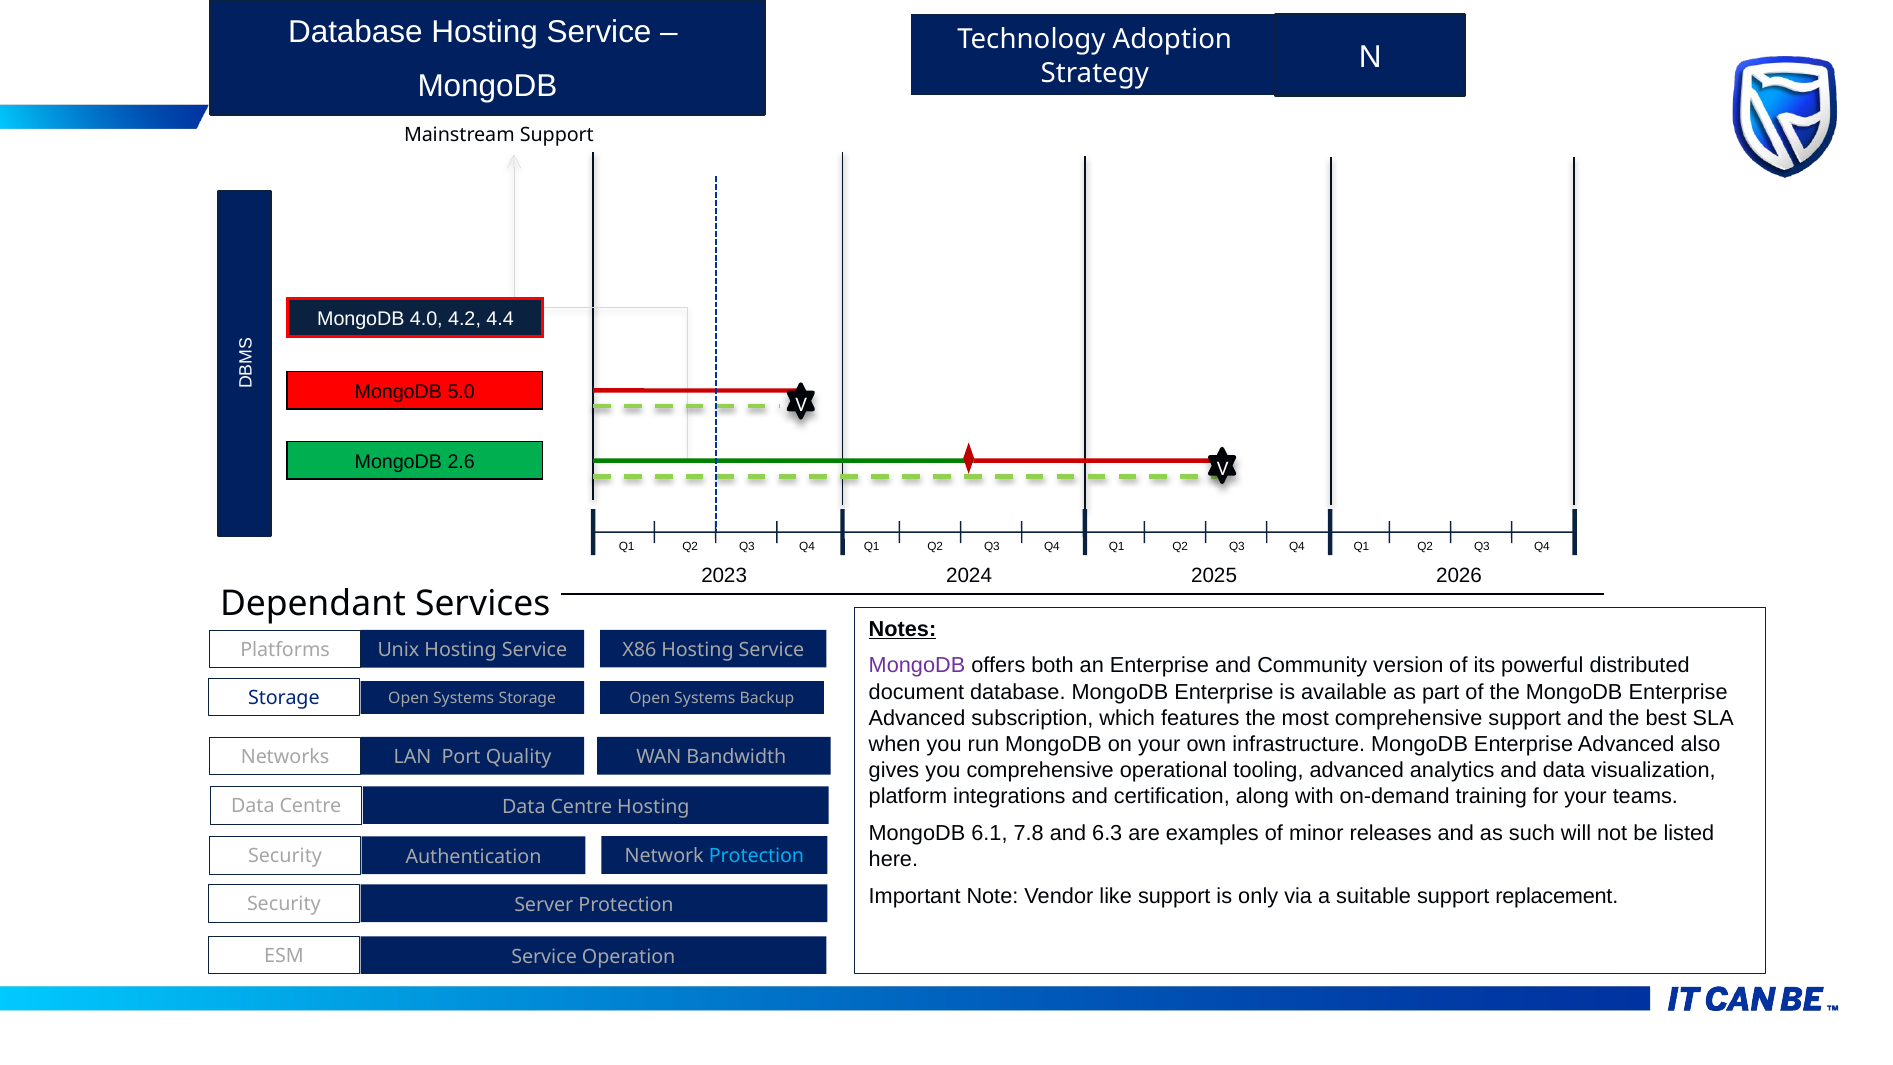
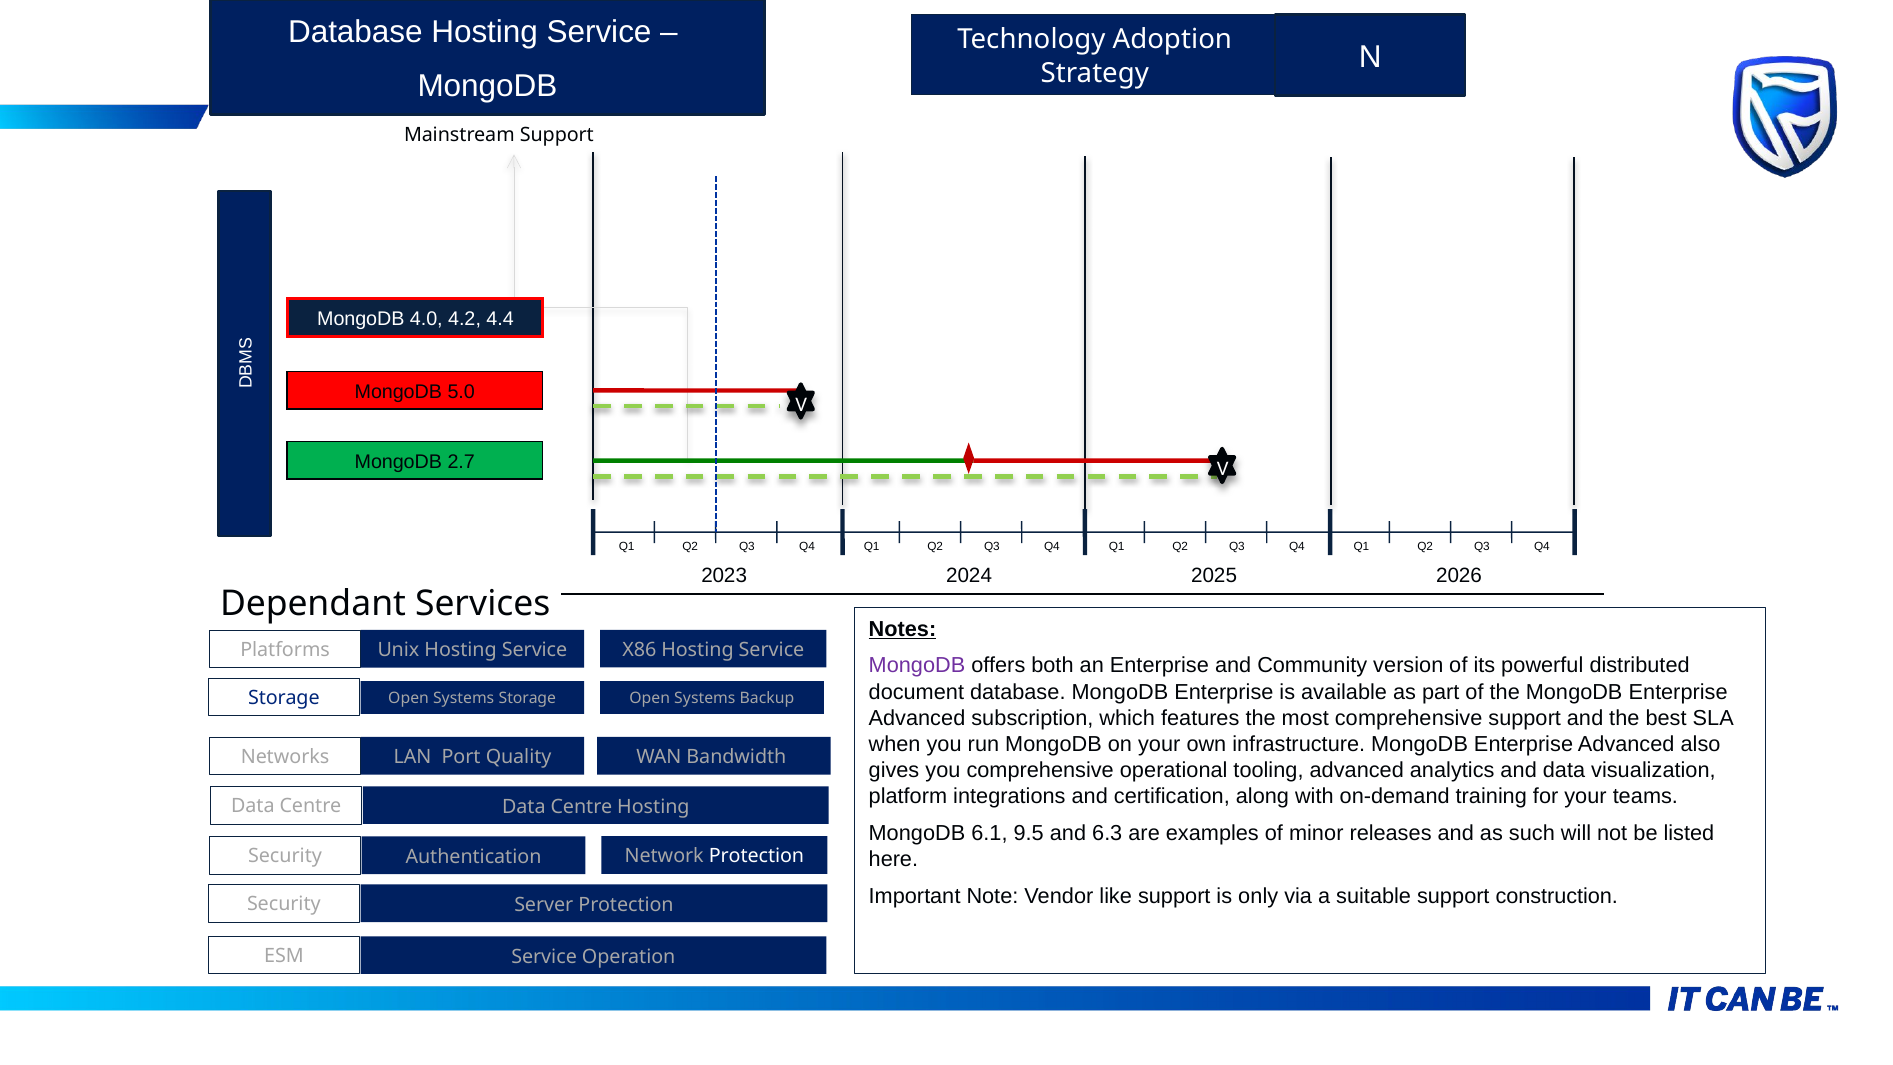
2.6: 2.6 -> 2.7
7.8: 7.8 -> 9.5
Protection at (756, 856) colour: light blue -> white
replacement: replacement -> construction
